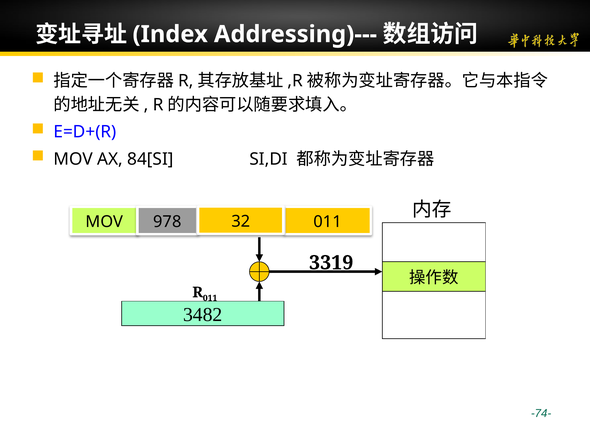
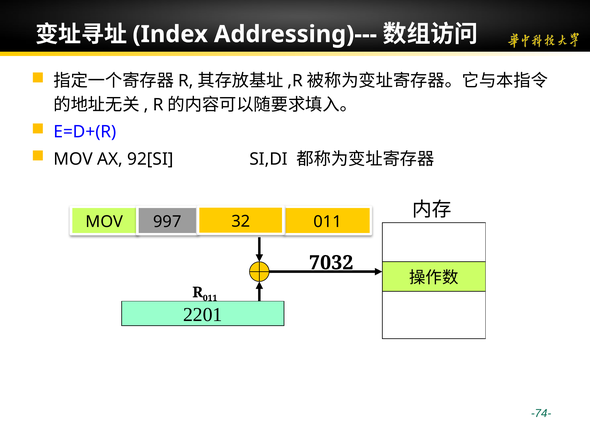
84[SI: 84[SI -> 92[SI
978: 978 -> 997
3319: 3319 -> 7032
3482: 3482 -> 2201
